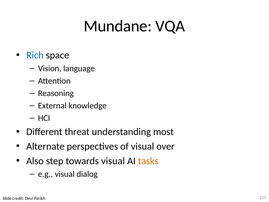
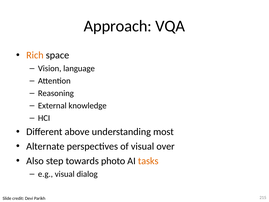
Mundane: Mundane -> Approach
Rich colour: blue -> orange
threat: threat -> above
towards visual: visual -> photo
